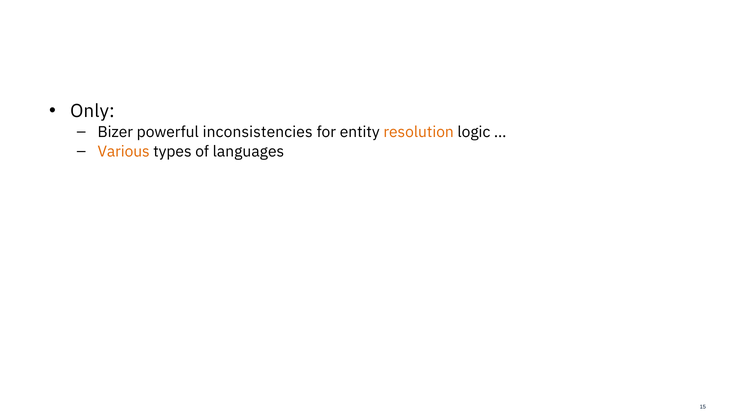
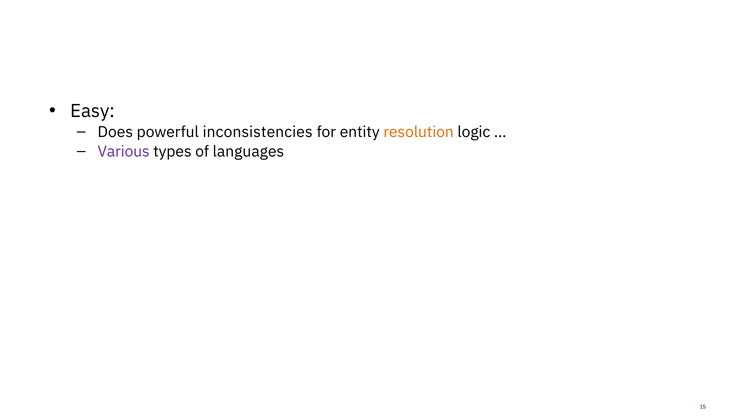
Only: Only -> Easy
Bizer: Bizer -> Does
Various colour: orange -> purple
